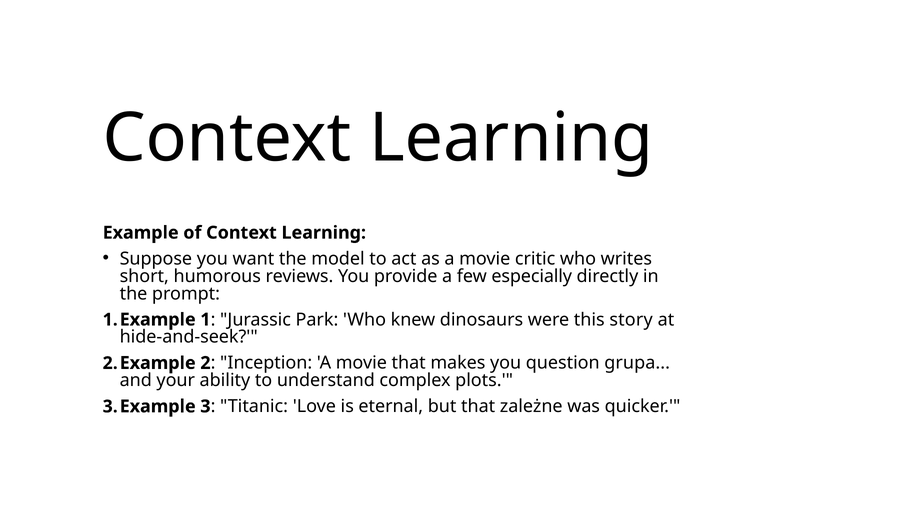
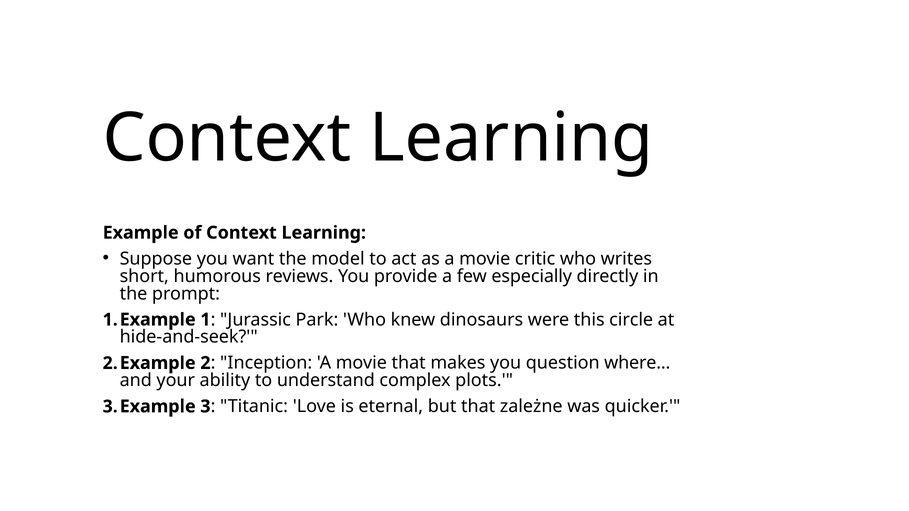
story: story -> circle
grupa: grupa -> where
